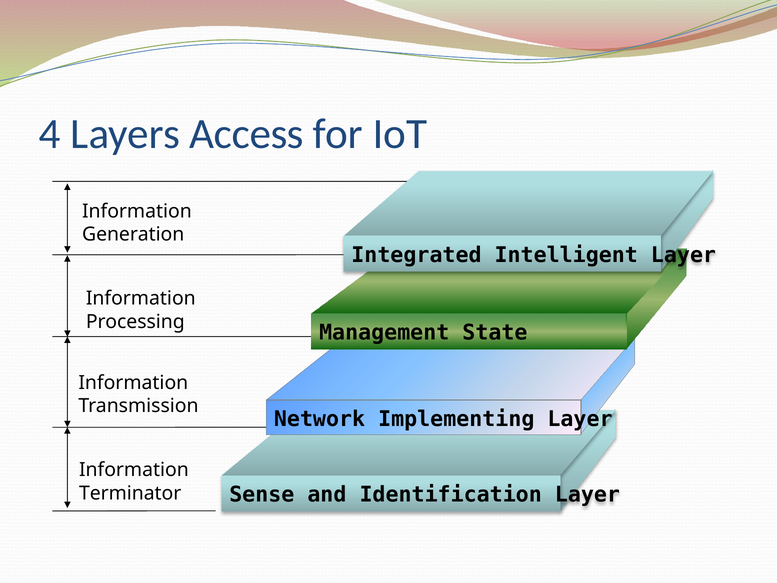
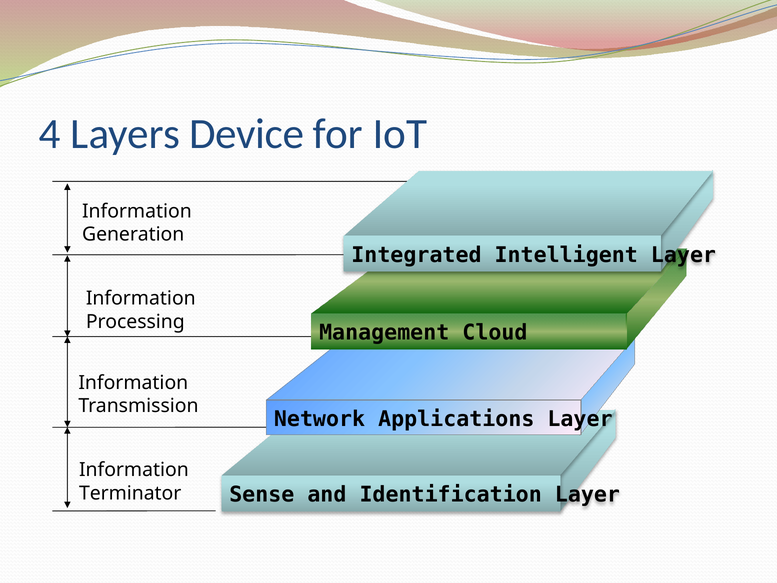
Access: Access -> Device
State: State -> Cloud
Implementing: Implementing -> Applications
